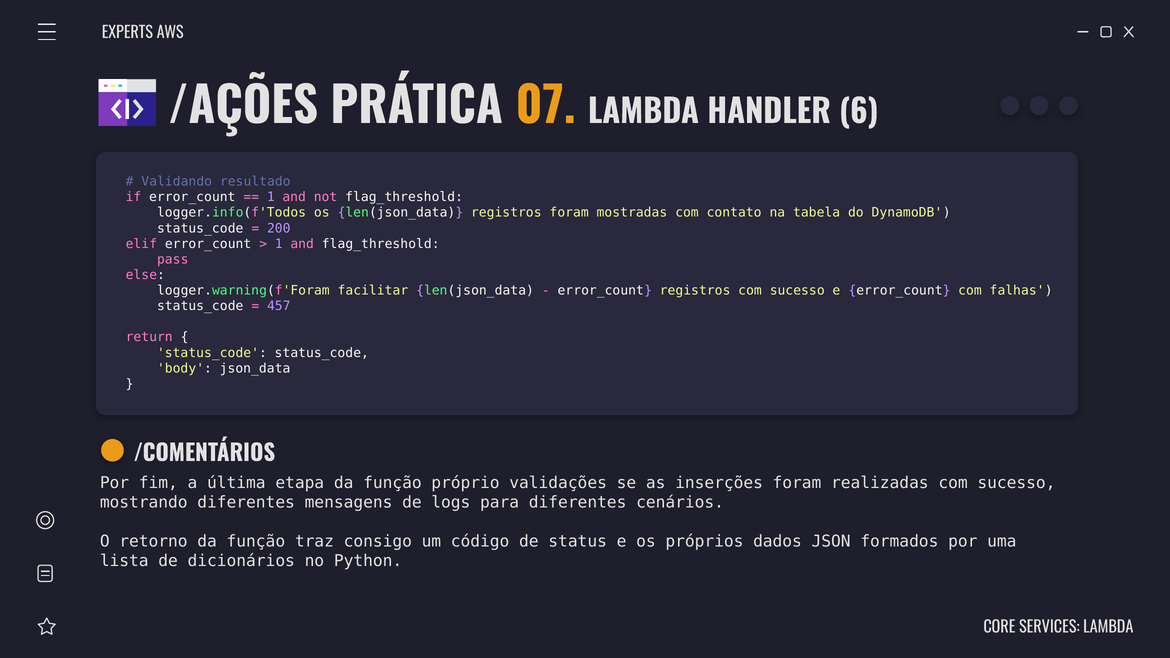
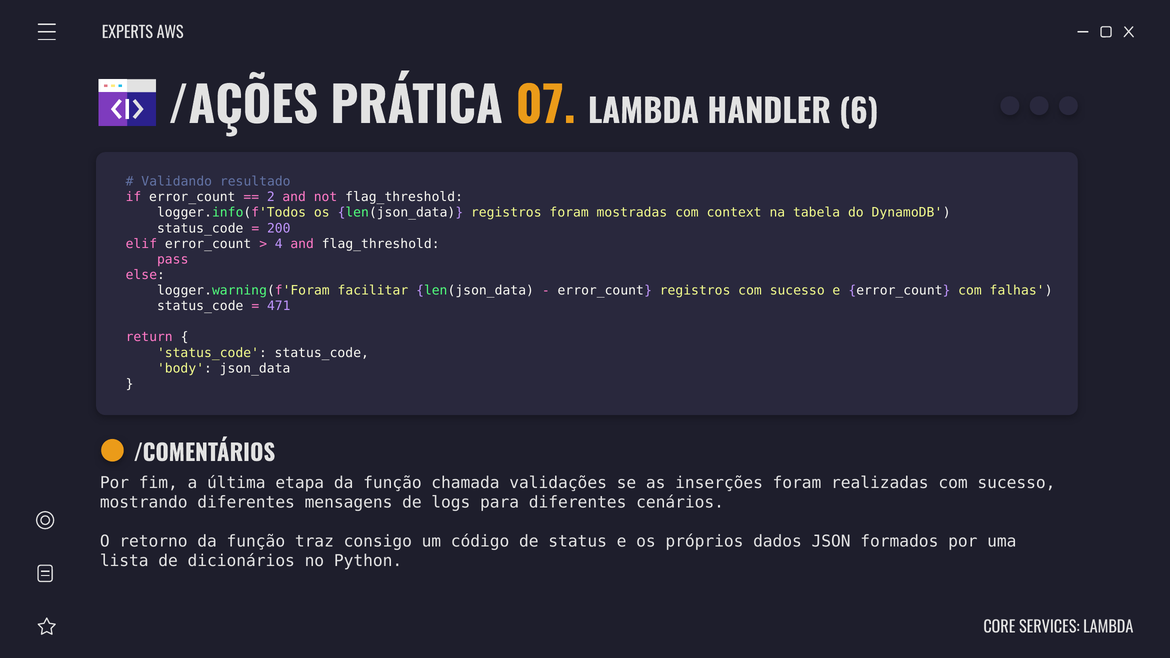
1 at (271, 197): 1 -> 2
contato: contato -> context
1 at (279, 244): 1 -> 4
457: 457 -> 471
próprio: próprio -> chamada
